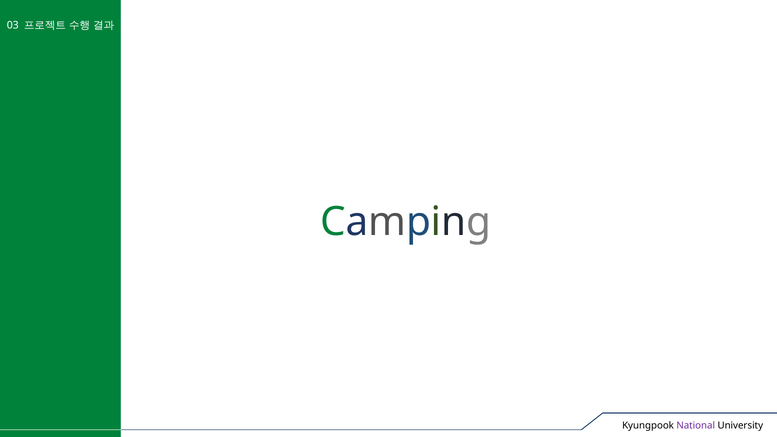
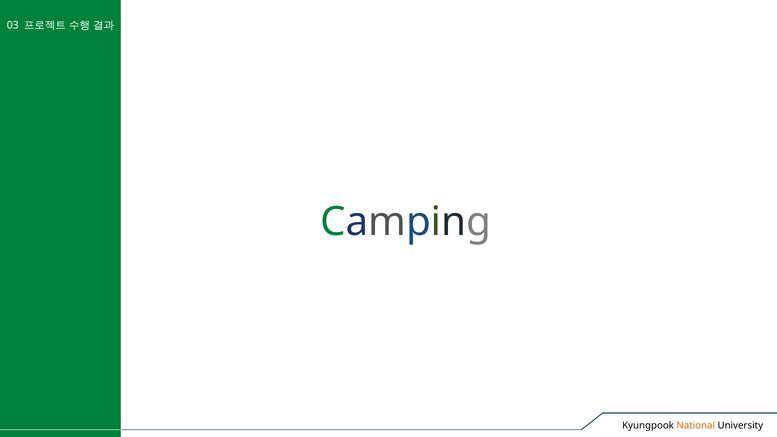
National colour: purple -> orange
